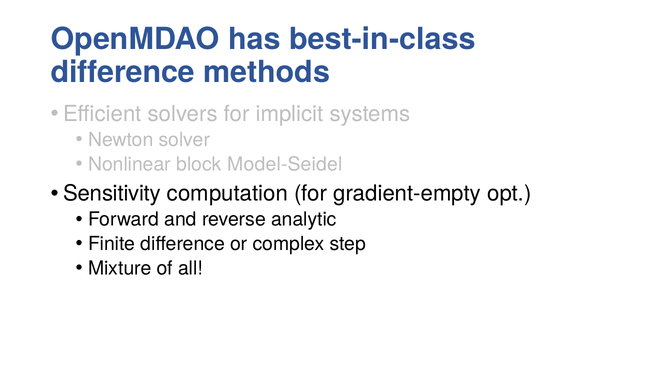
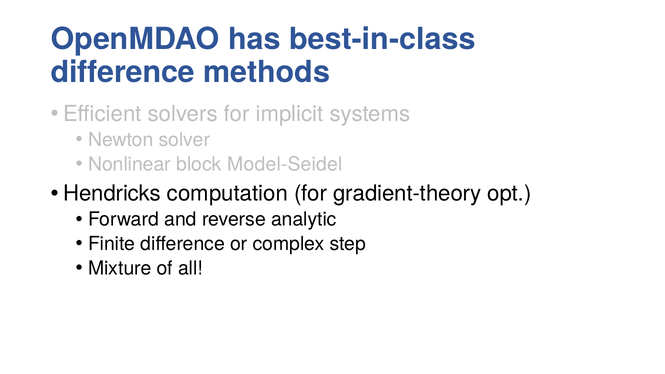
Sensitivity: Sensitivity -> Hendricks
gradient-empty: gradient-empty -> gradient-theory
